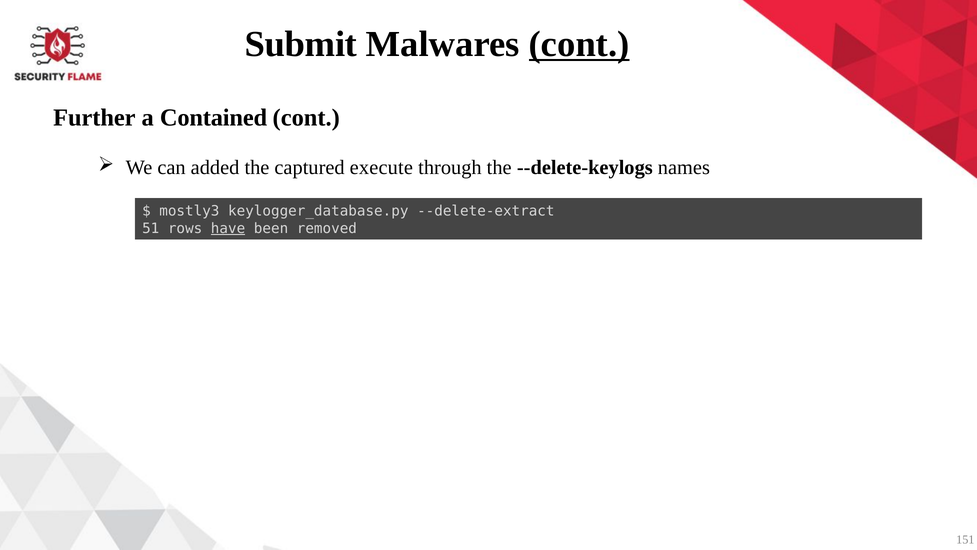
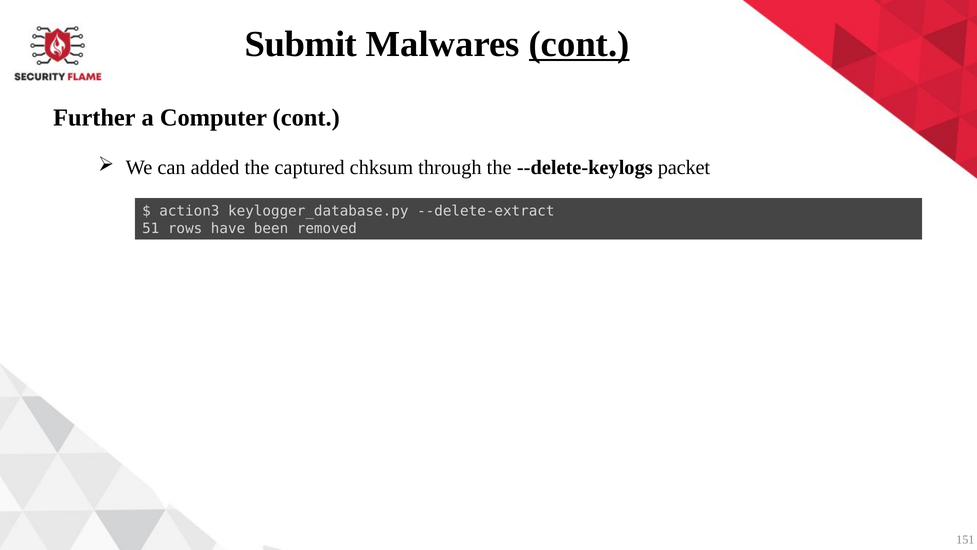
Contained: Contained -> Computer
execute: execute -> chksum
names: names -> packet
mostly3: mostly3 -> action3
have underline: present -> none
